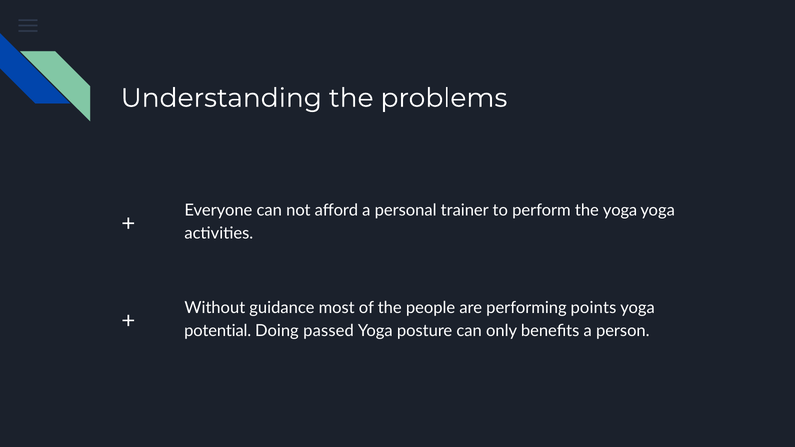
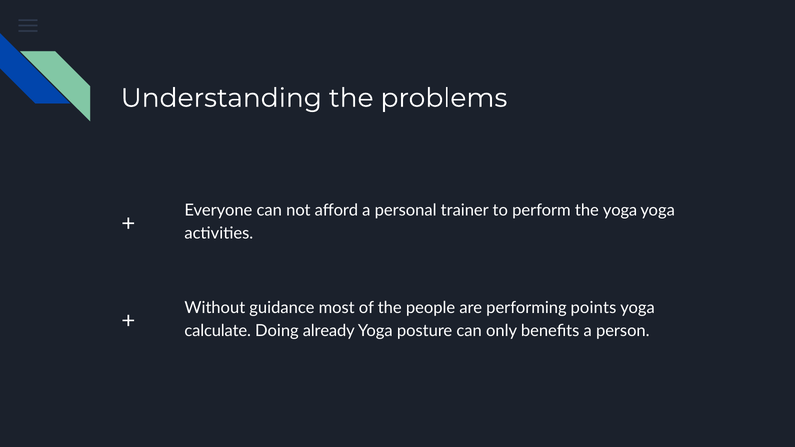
potential: potential -> calculate
passed: passed -> already
